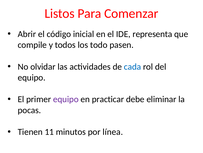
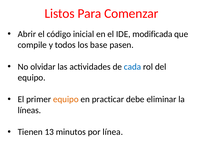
representa: representa -> modificada
todo: todo -> base
equipo at (66, 99) colour: purple -> orange
pocas: pocas -> líneas
11: 11 -> 13
